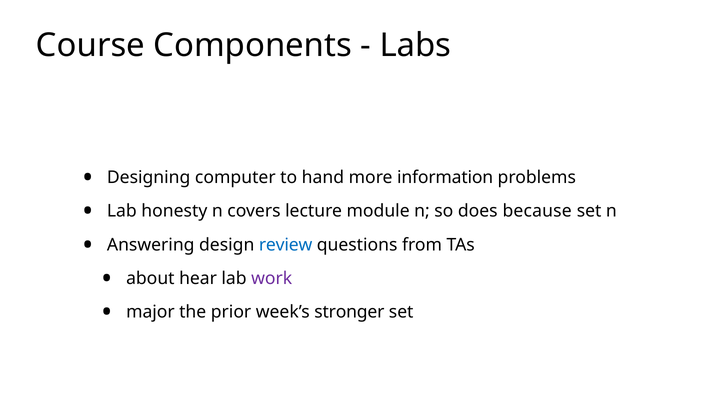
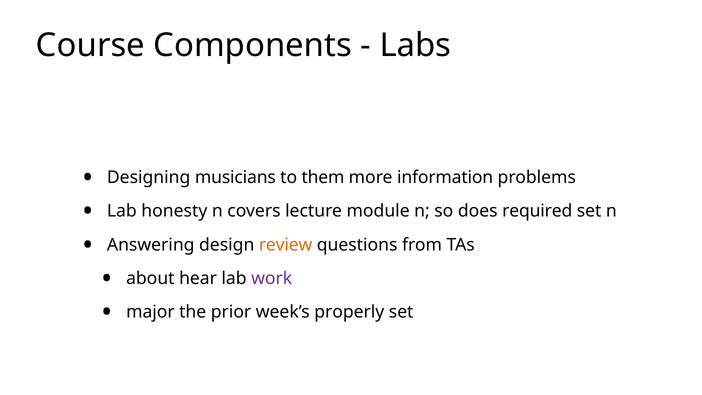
computer: computer -> musicians
hand: hand -> them
because: because -> required
review colour: blue -> orange
stronger: stronger -> properly
